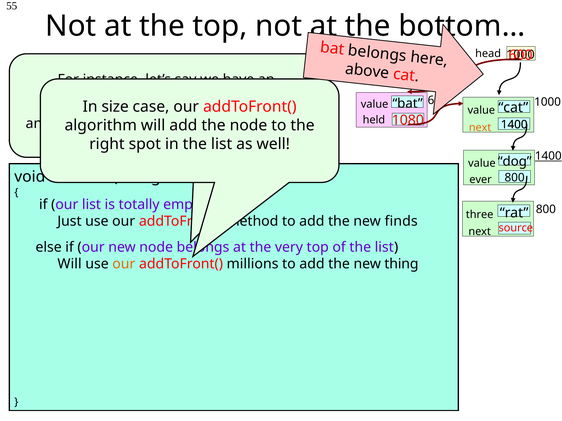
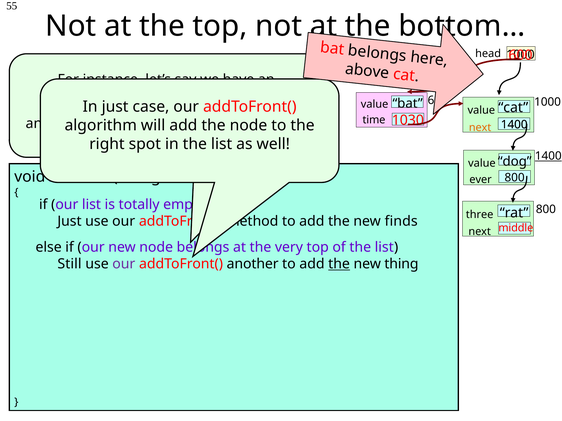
In size: size -> just
1080: 1080 -> 1030
held: held -> time
source: source -> middle
Will at (70, 264): Will -> Still
our at (124, 264) colour: orange -> purple
millions: millions -> another
the at (339, 264) underline: none -> present
